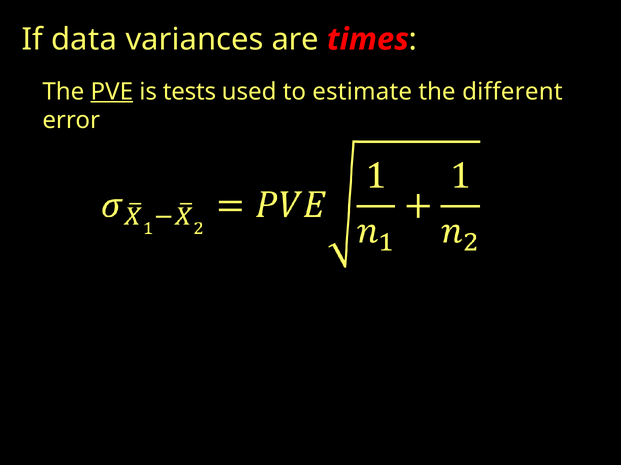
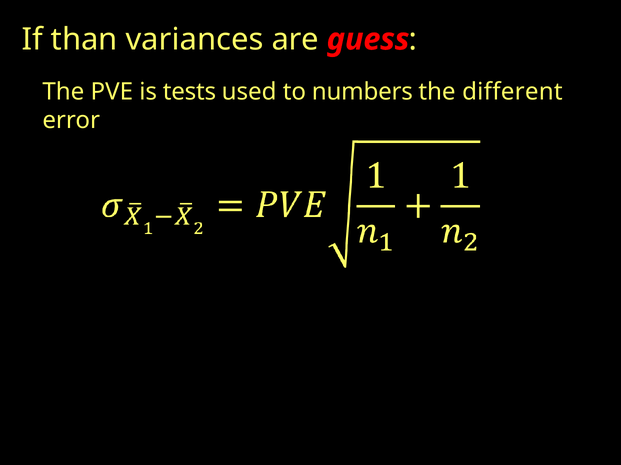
data: data -> than
times: times -> guess
PVE underline: present -> none
estimate: estimate -> numbers
